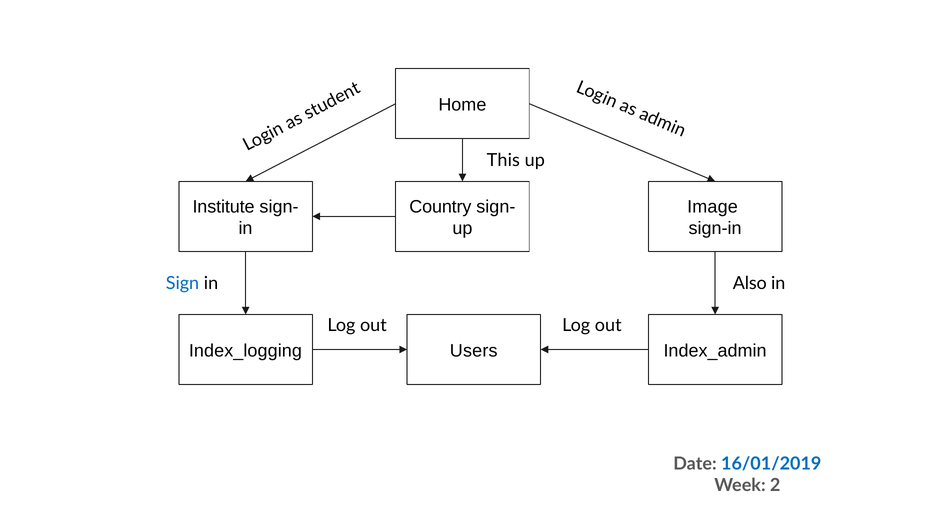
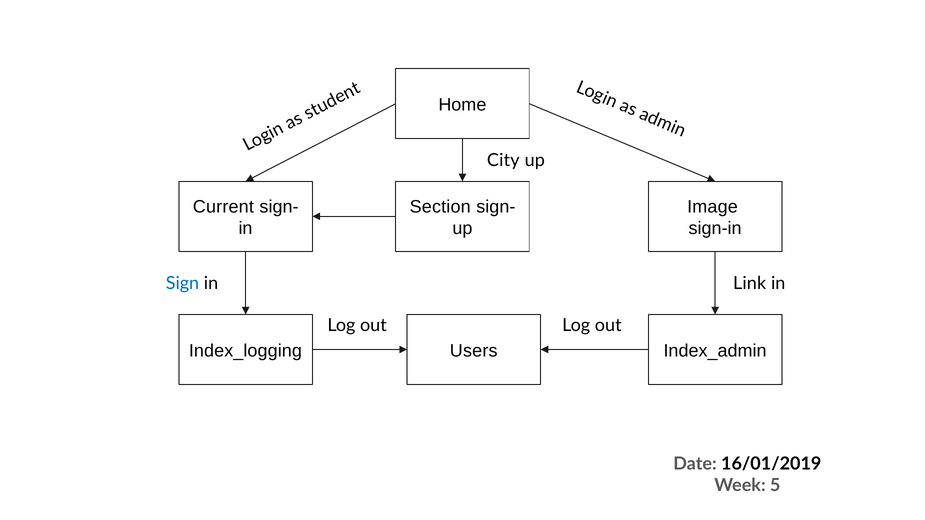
This: This -> City
Institute: Institute -> Current
Country: Country -> Section
Also: Also -> Link
16/01/2019 colour: blue -> black
2: 2 -> 5
